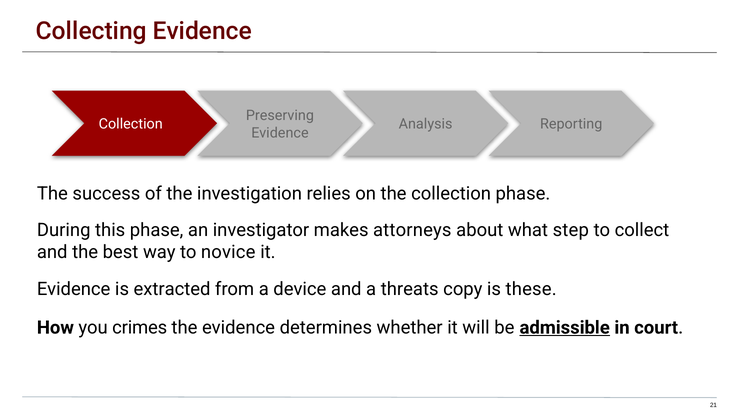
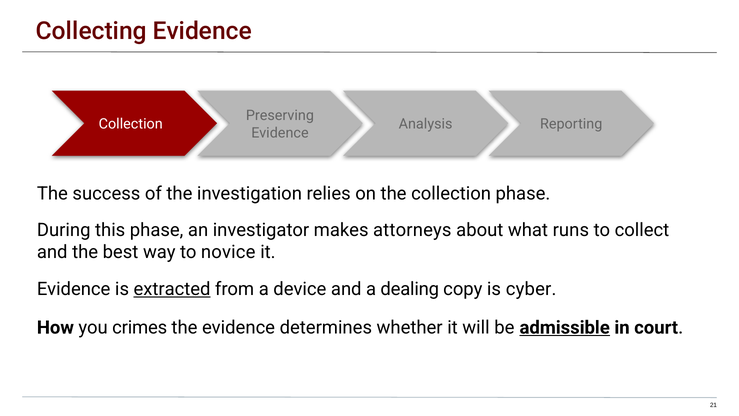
step: step -> runs
extracted underline: none -> present
threats: threats -> dealing
these: these -> cyber
